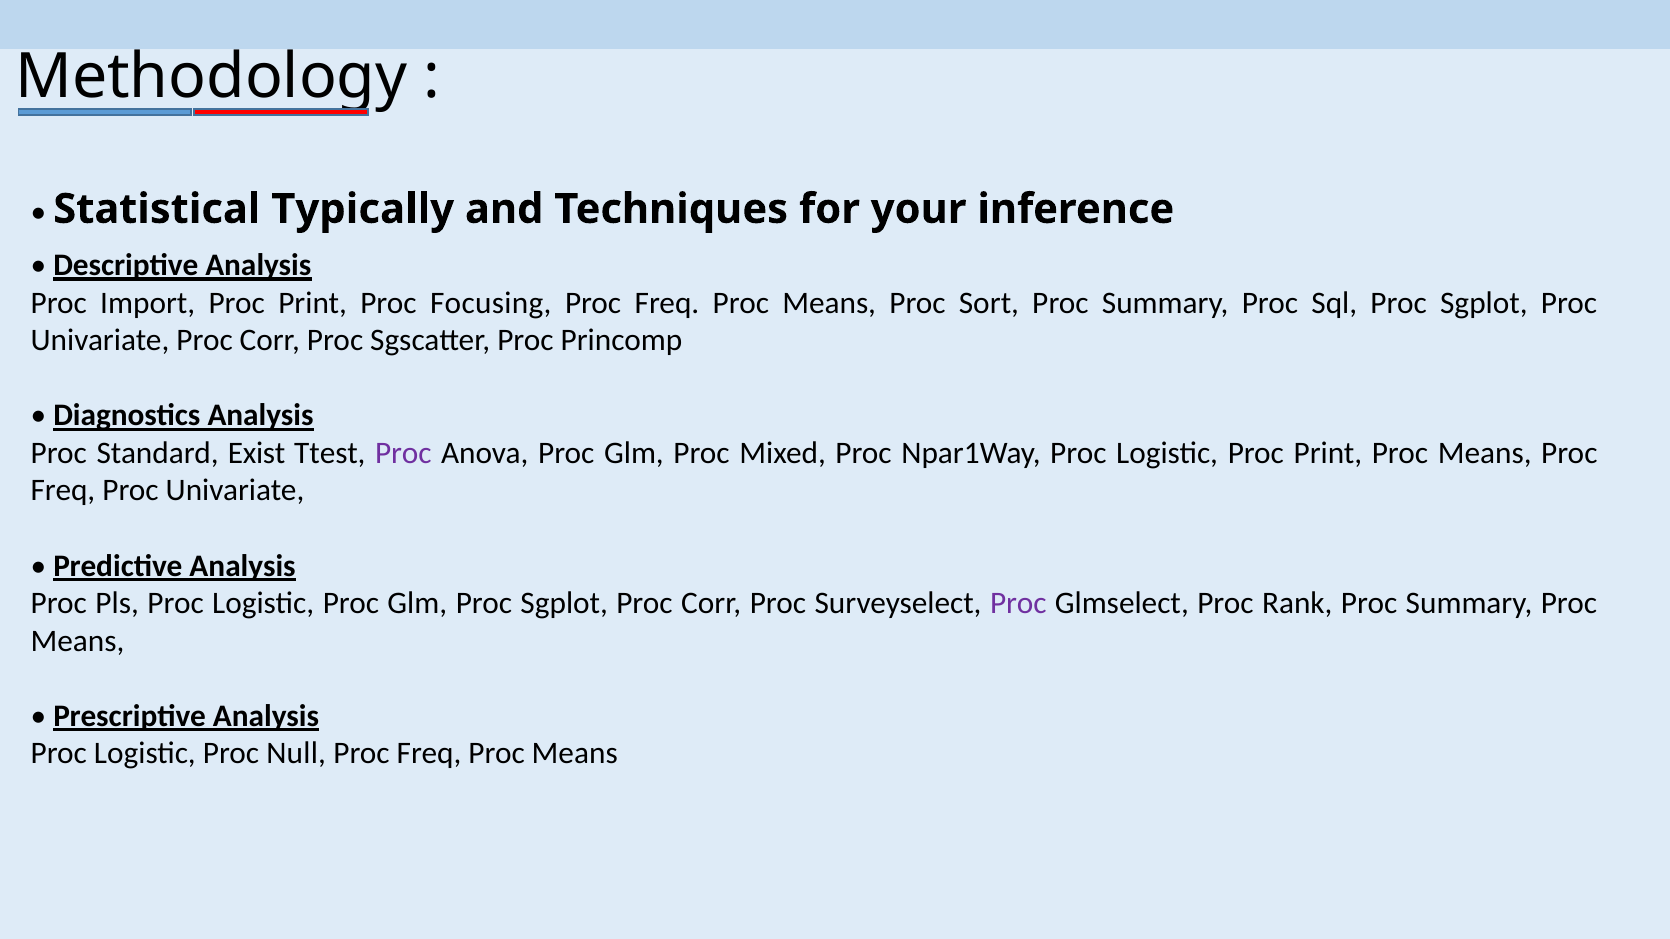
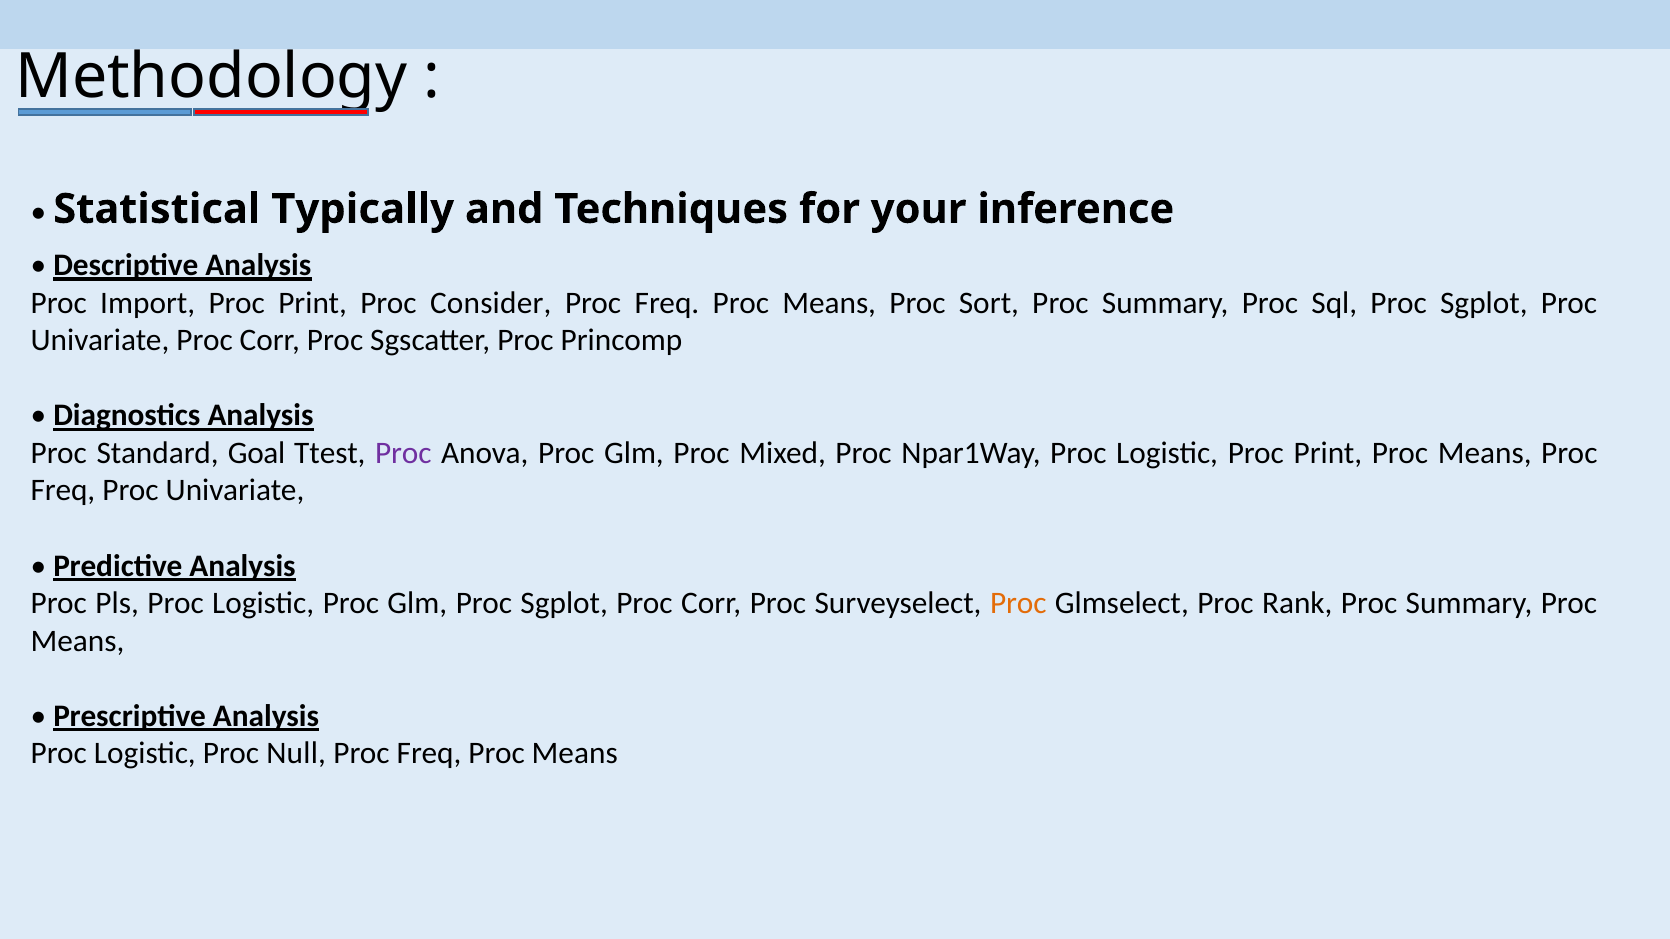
Focusing: Focusing -> Consider
Exist: Exist -> Goal
Proc at (1018, 604) colour: purple -> orange
